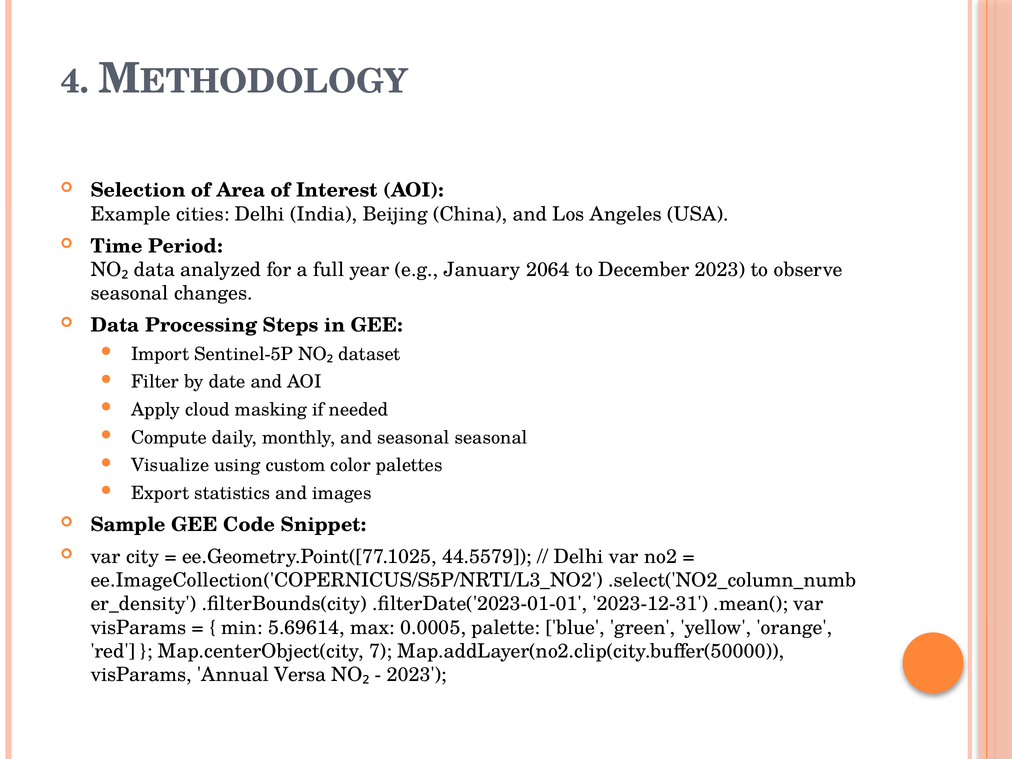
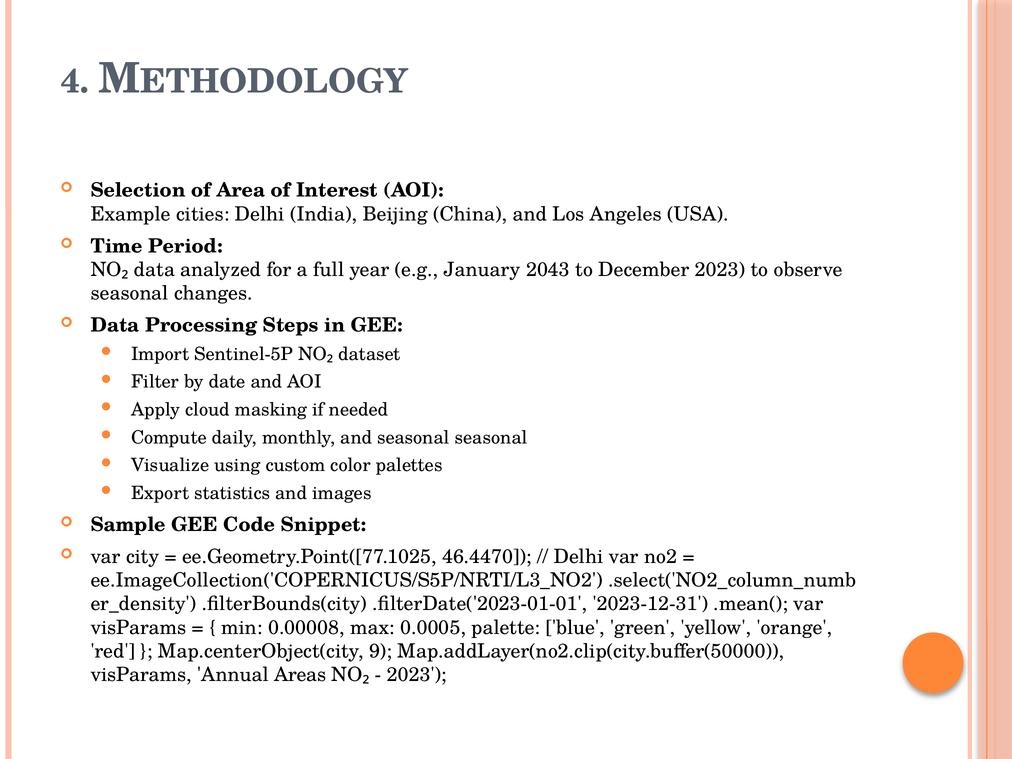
2064: 2064 -> 2043
44.5579: 44.5579 -> 46.4470
5.69614: 5.69614 -> 0.00008
7: 7 -> 9
Versa: Versa -> Areas
